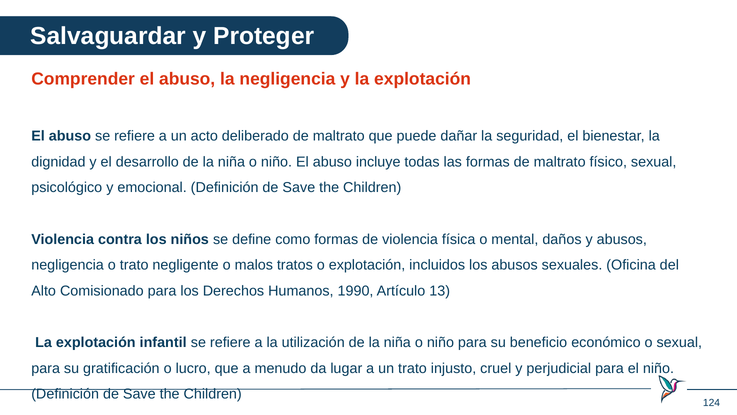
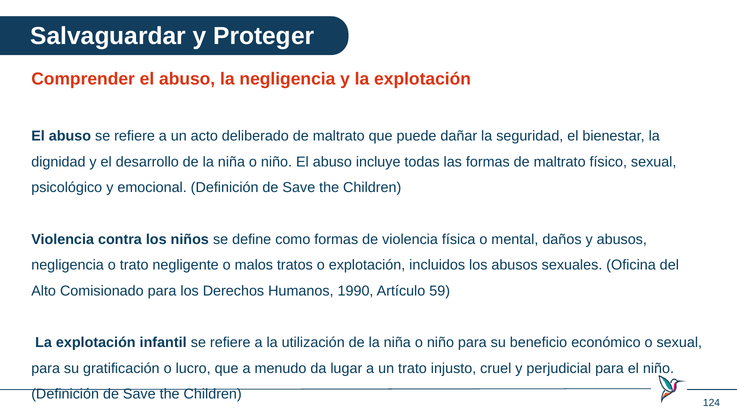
13: 13 -> 59
